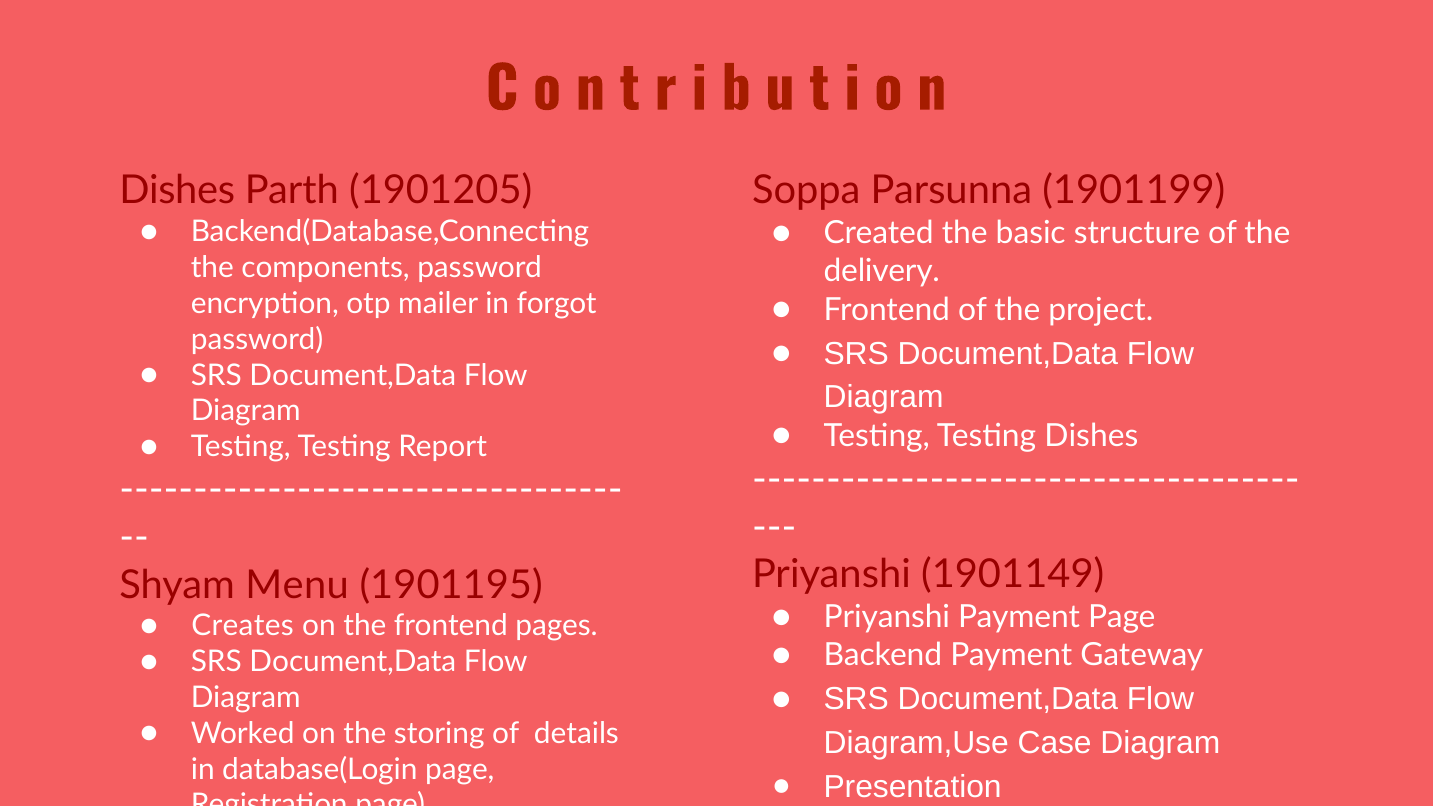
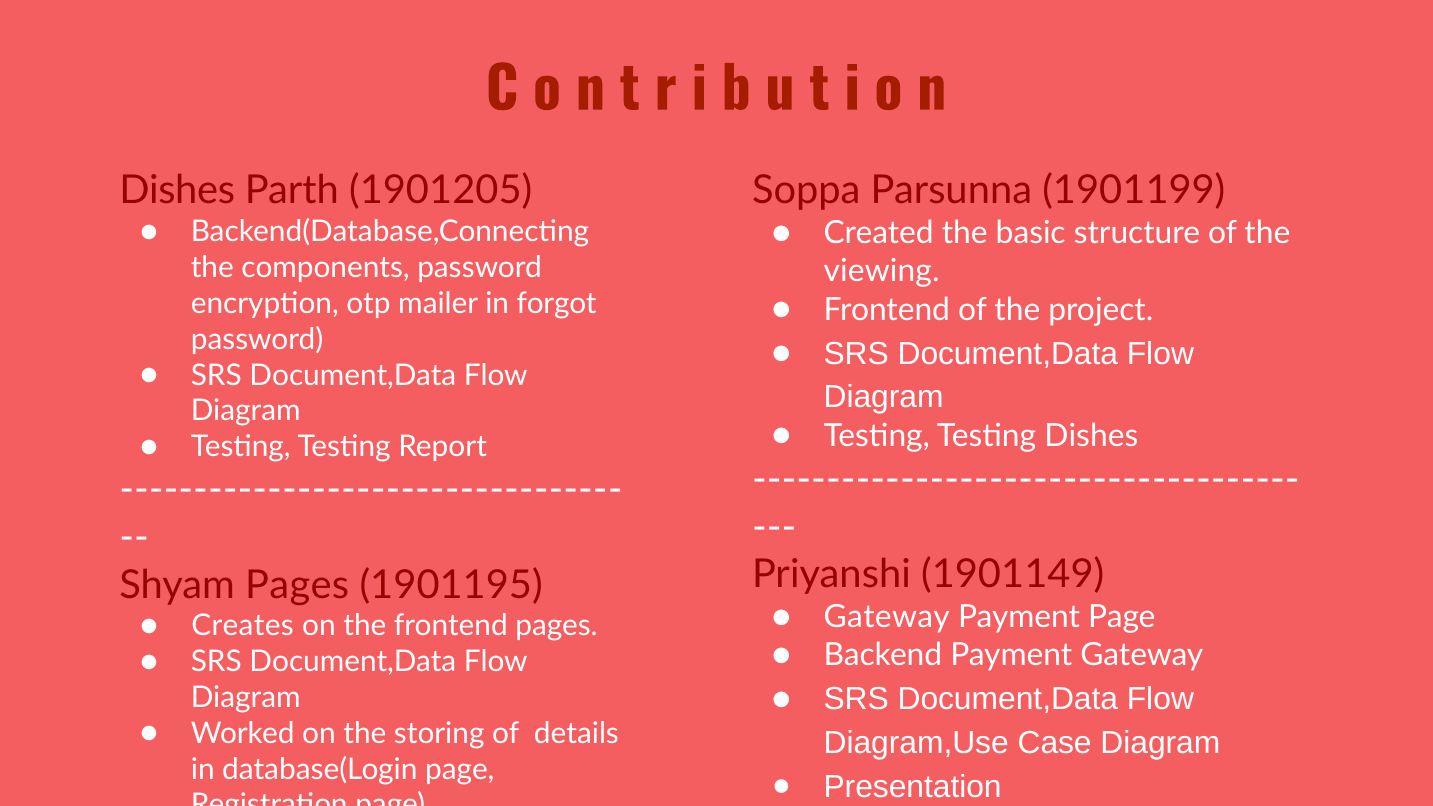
delivery: delivery -> viewing
Shyam Menu: Menu -> Pages
Priyanshi at (887, 617): Priyanshi -> Gateway
